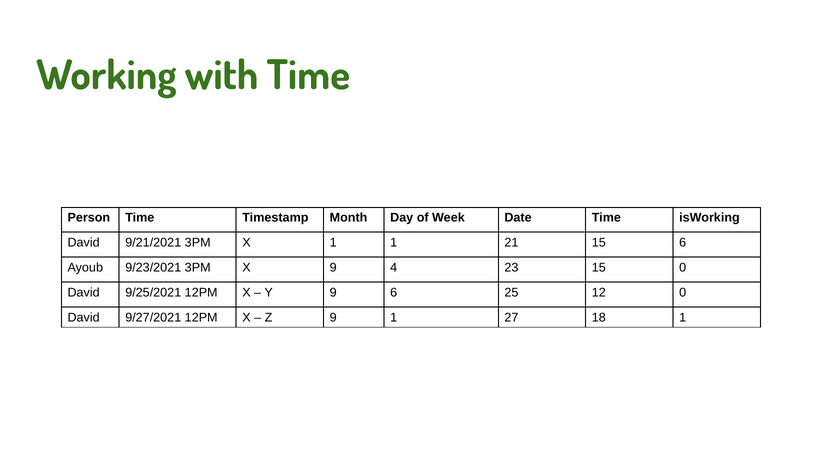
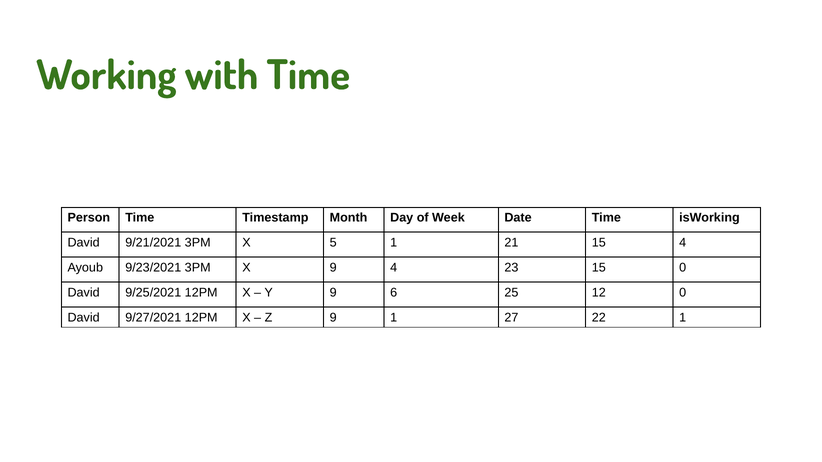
X 1: 1 -> 5
15 6: 6 -> 4
18: 18 -> 22
